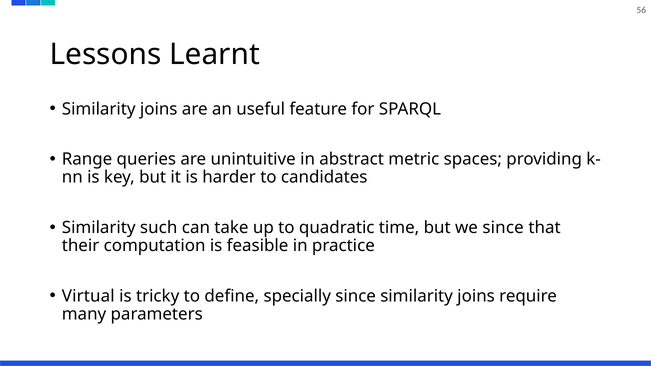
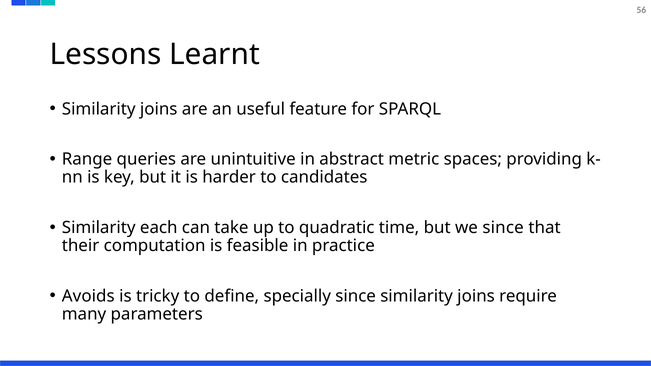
such: such -> each
Virtual: Virtual -> Avoids
